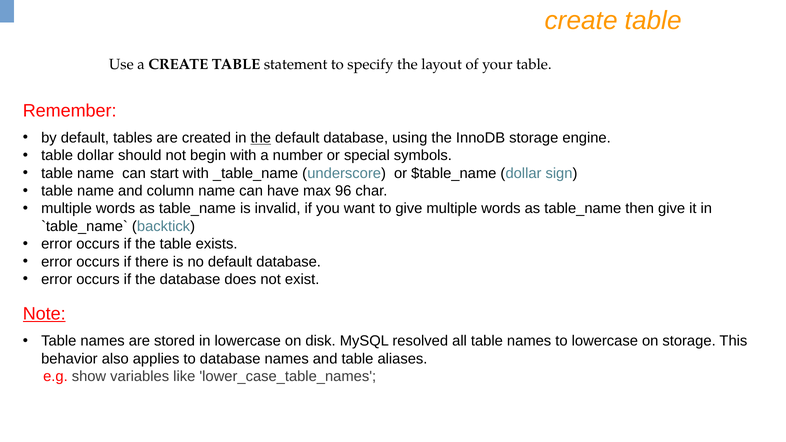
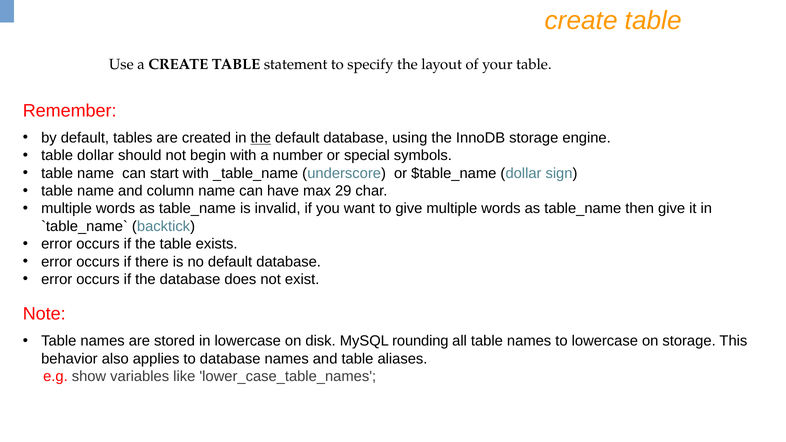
96: 96 -> 29
Note underline: present -> none
resolved: resolved -> rounding
